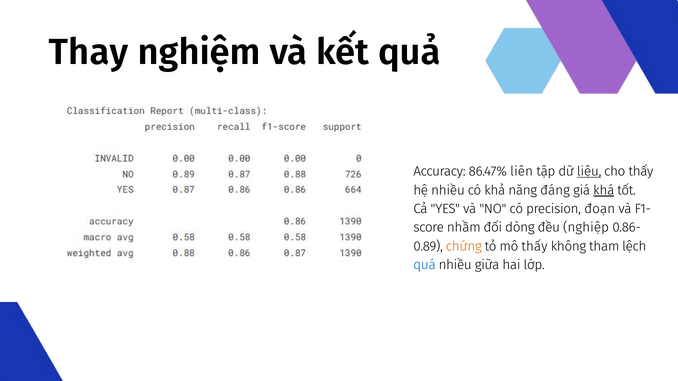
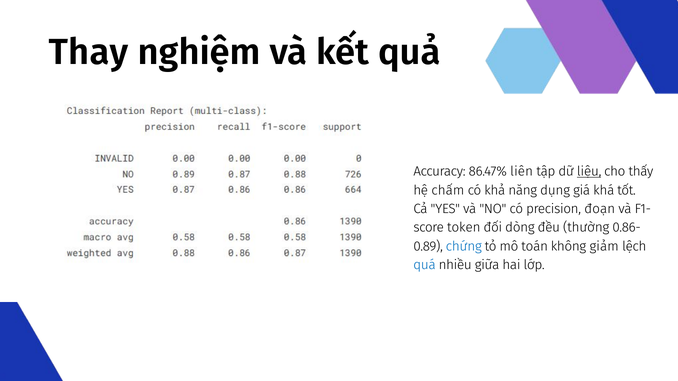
hệ nhiều: nhiều -> chấm
đáng: đáng -> dụng
khá underline: present -> none
nhầm: nhầm -> token
nghiệp: nghiệp -> thường
chứng colour: orange -> blue
mô thấy: thấy -> toán
tham: tham -> giảm
